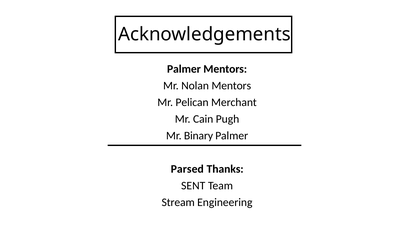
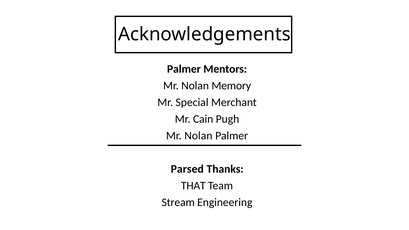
Nolan Mentors: Mentors -> Memory
Pelican: Pelican -> Special
Binary at (199, 136): Binary -> Nolan
SENT: SENT -> THAT
